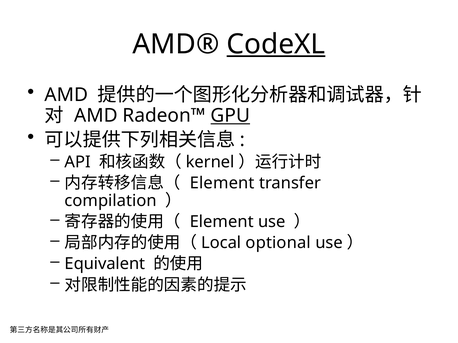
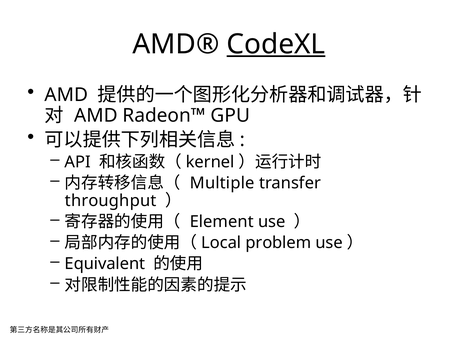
GPU underline: present -> none
Element at (222, 183): Element -> Multiple
compilation: compilation -> throughput
optional: optional -> problem
